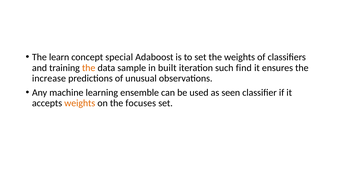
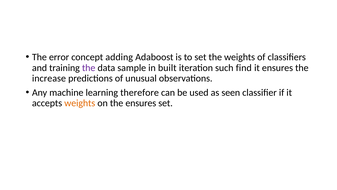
learn: learn -> error
special: special -> adding
the at (89, 68) colour: orange -> purple
ensemble: ensemble -> therefore
the focuses: focuses -> ensures
